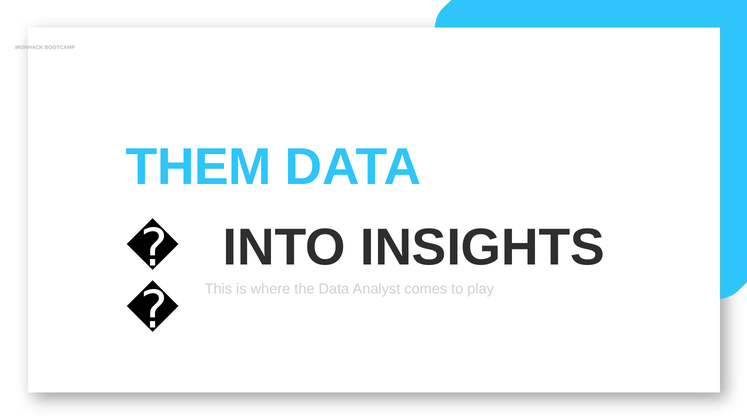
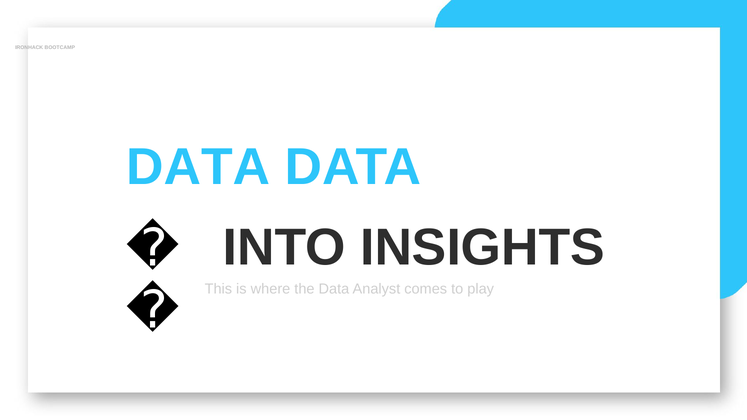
THEM at (199, 167): THEM -> DATA
